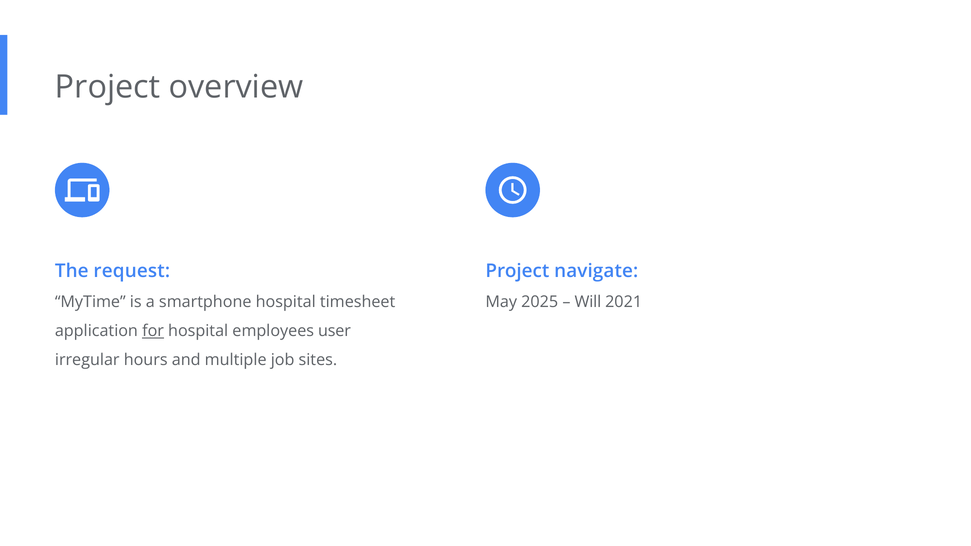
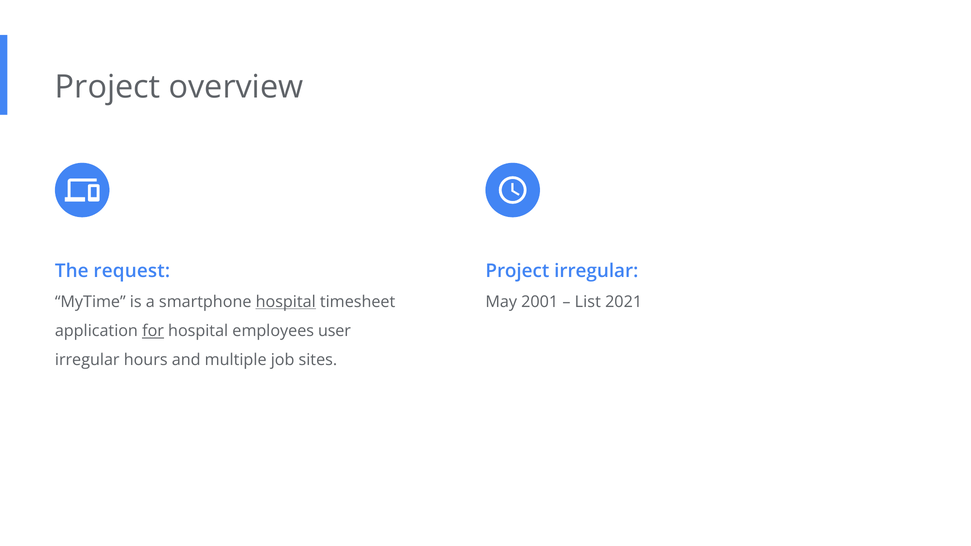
Project navigate: navigate -> irregular
hospital at (286, 302) underline: none -> present
2025: 2025 -> 2001
Will: Will -> List
